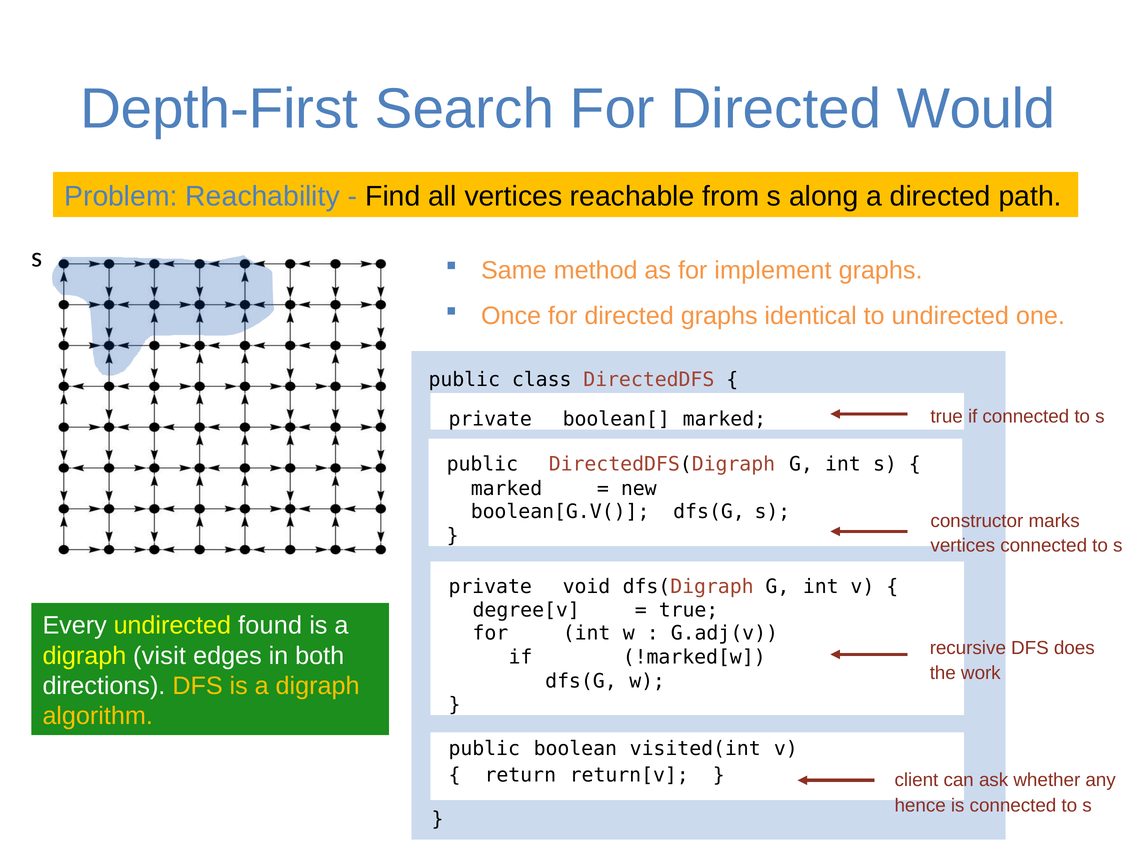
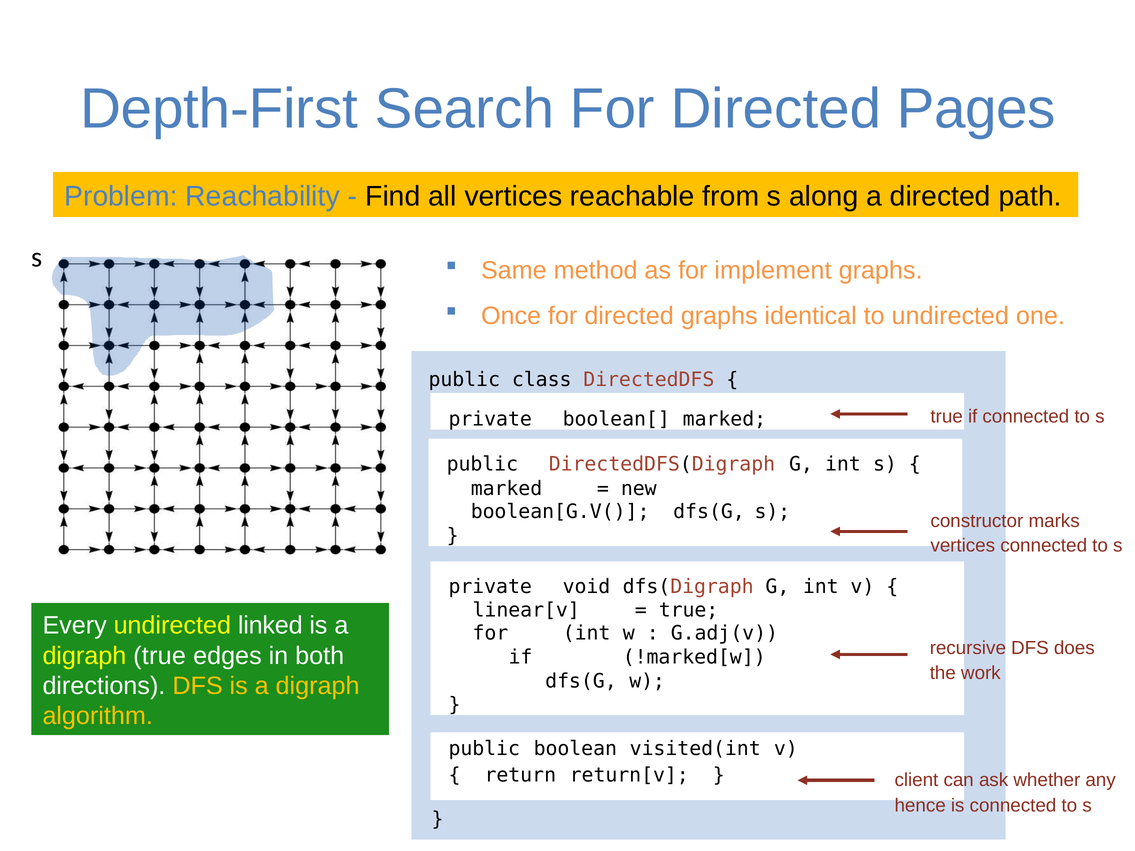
Would: Would -> Pages
degree[v: degree[v -> linear[v
found: found -> linked
digraph visit: visit -> true
